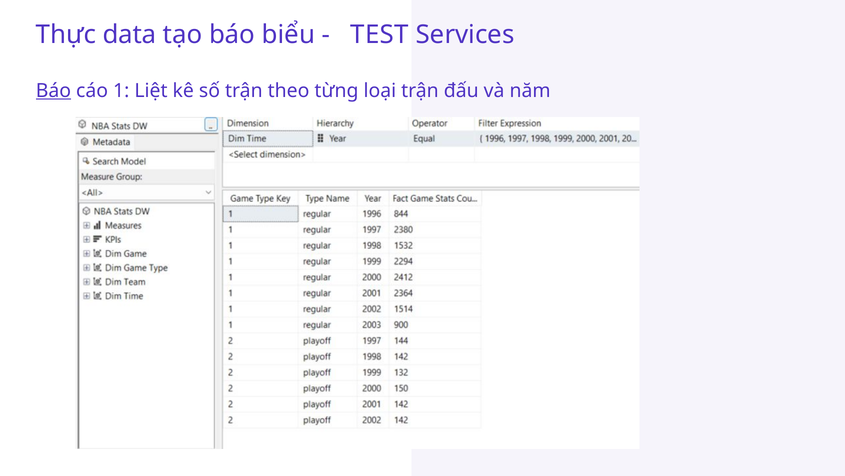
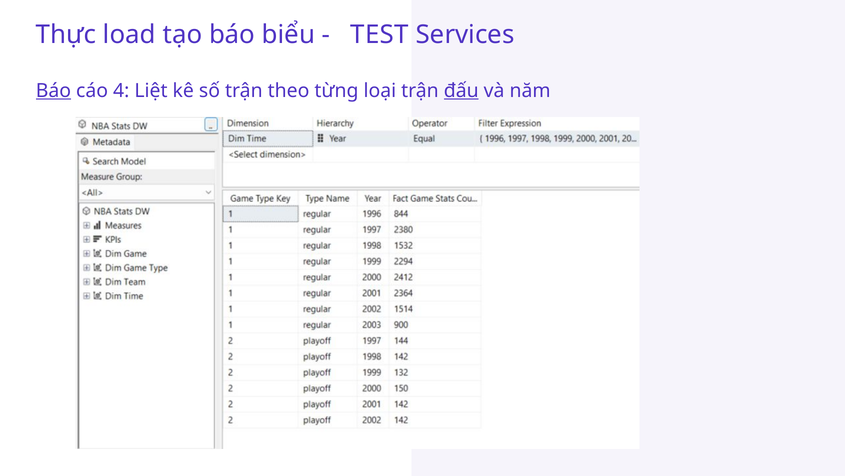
data: data -> load
1: 1 -> 4
đấu underline: none -> present
